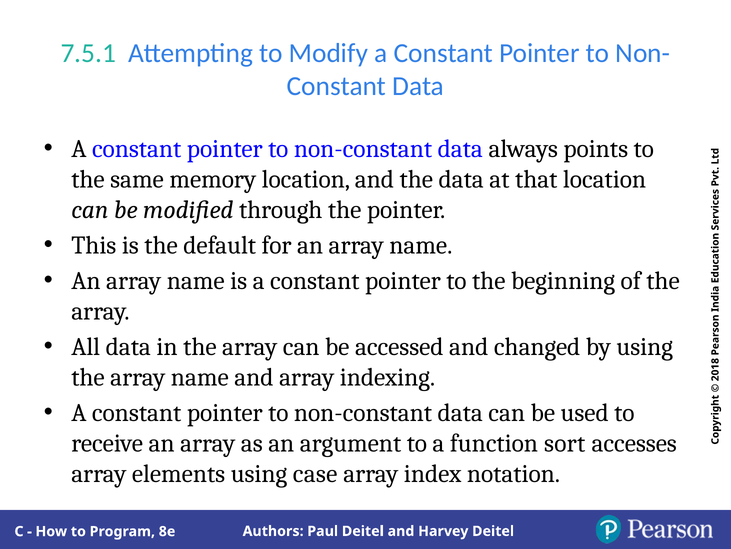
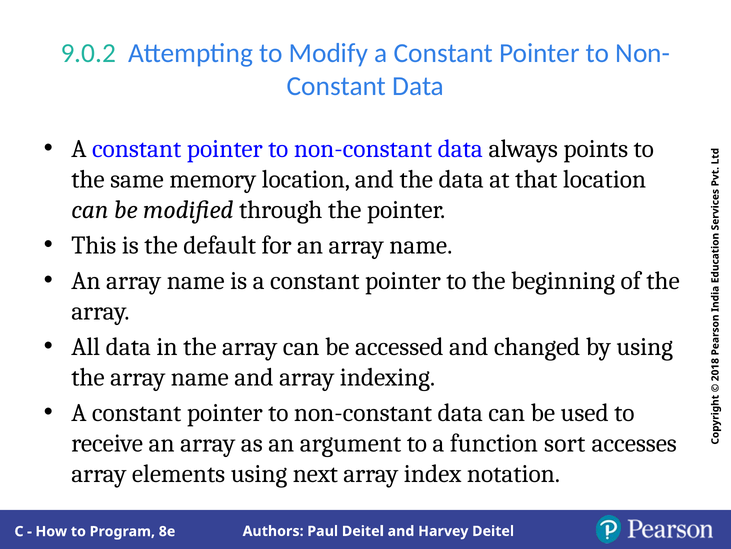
7.5.1: 7.5.1 -> 9.0.2
case: case -> next
